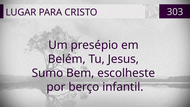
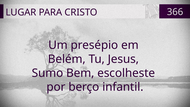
303: 303 -> 366
